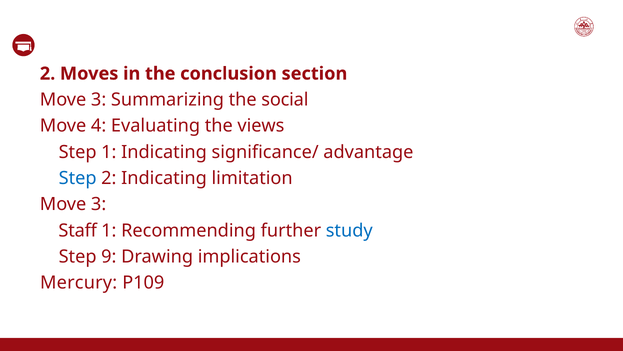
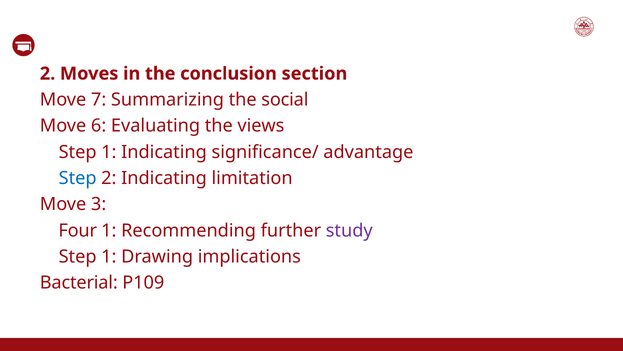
3 at (99, 100): 3 -> 7
4: 4 -> 6
Staff: Staff -> Four
study colour: blue -> purple
9 at (109, 256): 9 -> 1
Mercury: Mercury -> Bacterial
